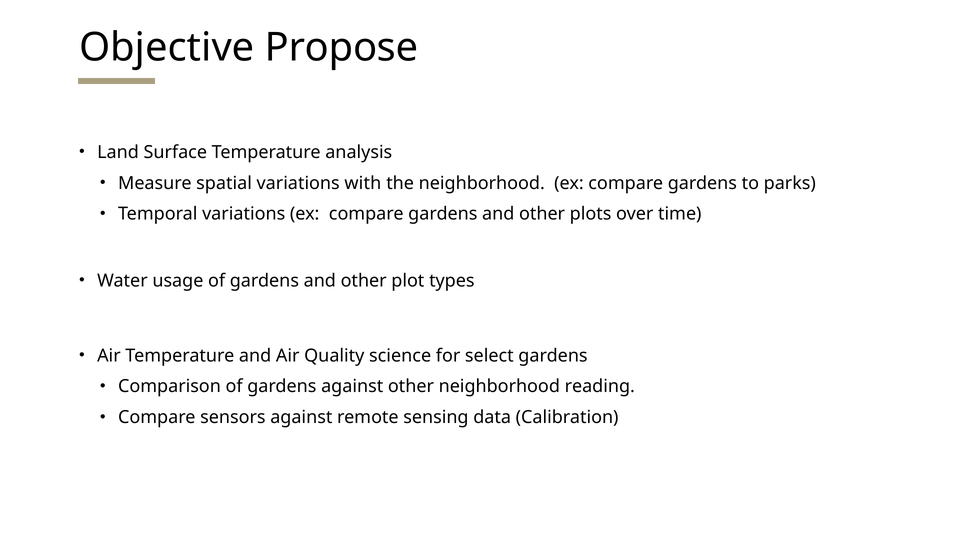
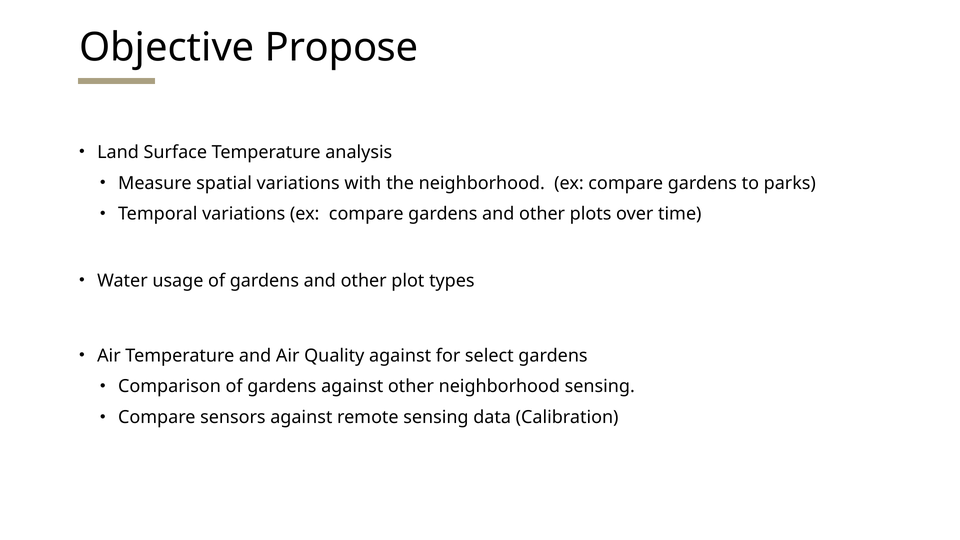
Quality science: science -> against
neighborhood reading: reading -> sensing
